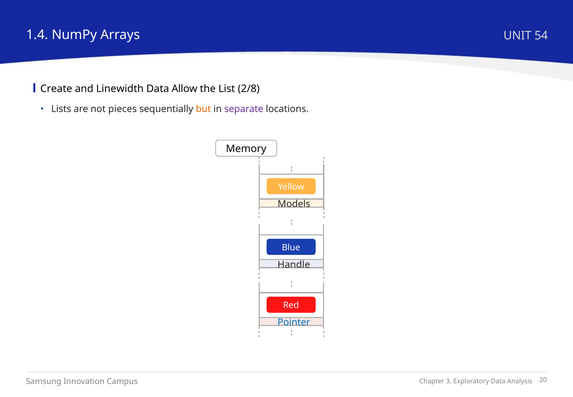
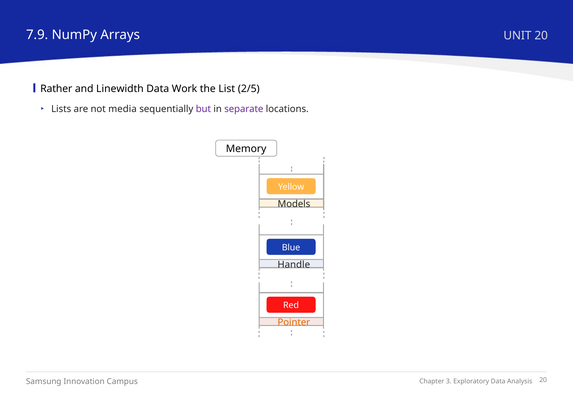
1.4: 1.4 -> 7.9
UNIT 54: 54 -> 20
Create: Create -> Rather
Allow: Allow -> Work
2/8: 2/8 -> 2/5
pieces: pieces -> media
but colour: orange -> purple
Pointer colour: blue -> orange
